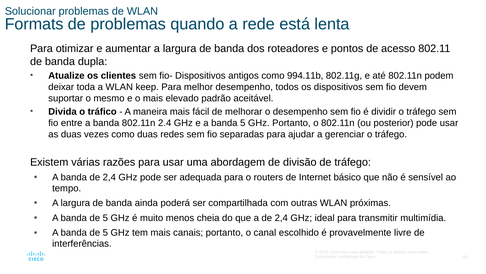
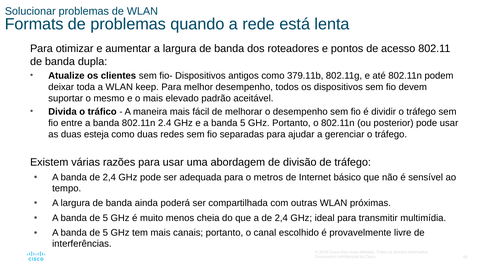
994.11b: 994.11b -> 379.11b
vezes: vezes -> esteja
routers: routers -> metros
